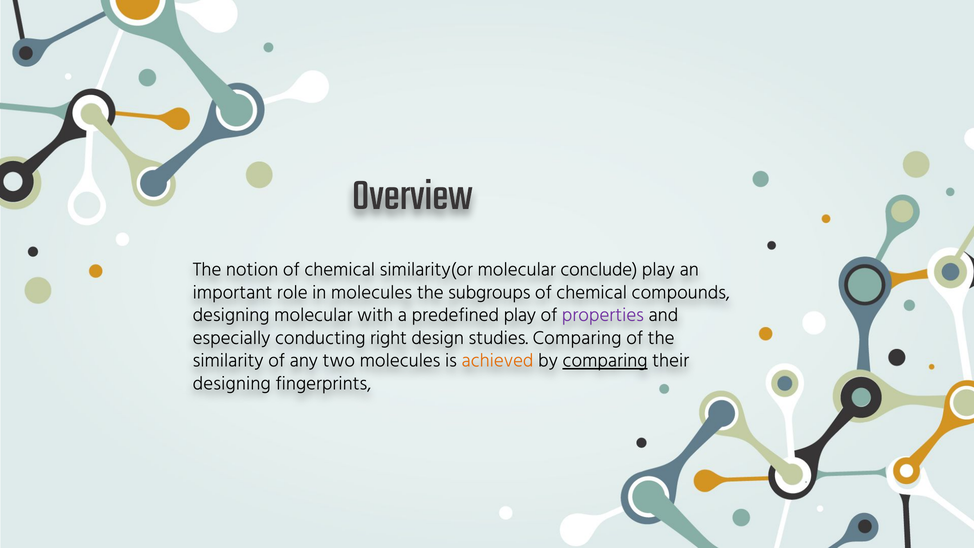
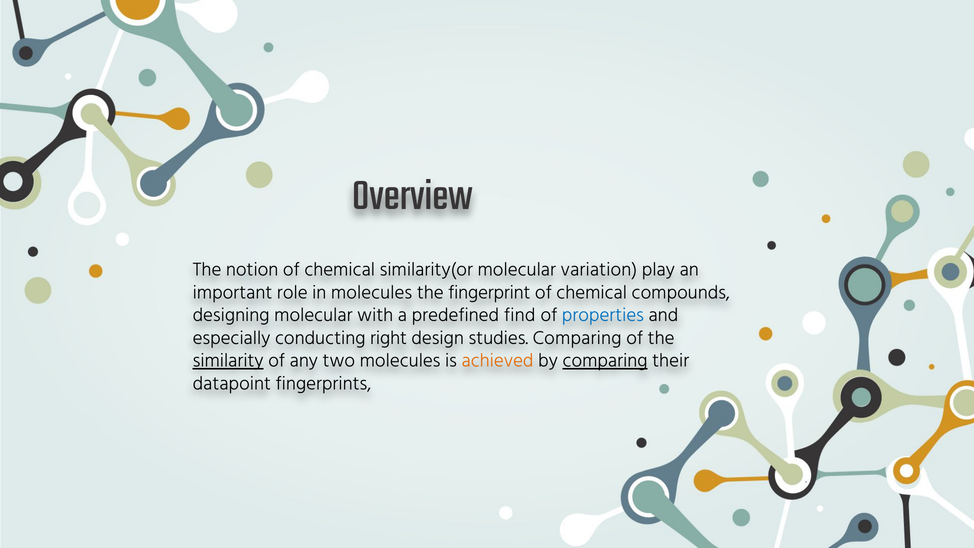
conclude: conclude -> variation
subgroups: subgroups -> fingerprint
predefined play: play -> find
properties colour: purple -> blue
similarity underline: none -> present
designing at (232, 383): designing -> datapoint
